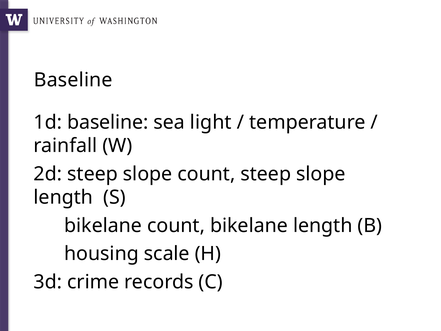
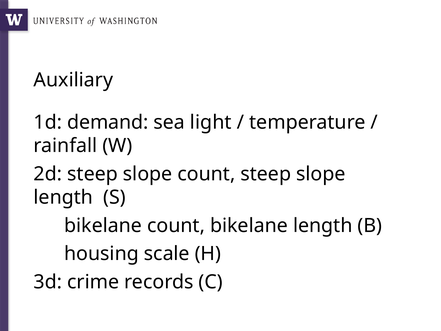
Baseline at (73, 80): Baseline -> Auxiliary
1d baseline: baseline -> demand
